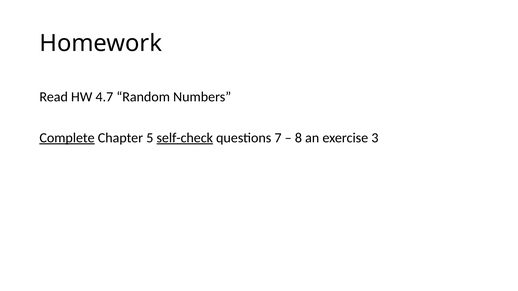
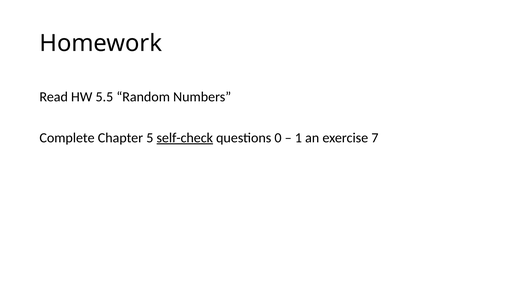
4.7: 4.7 -> 5.5
Complete underline: present -> none
7: 7 -> 0
8: 8 -> 1
3: 3 -> 7
